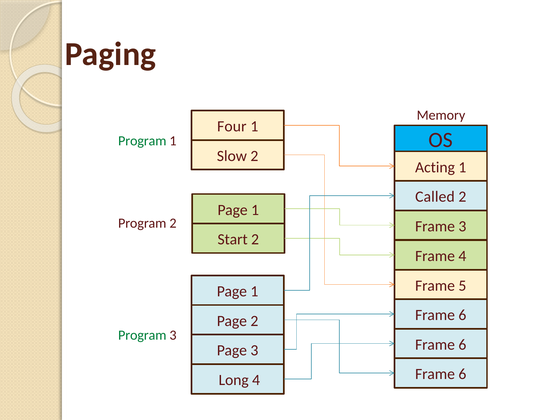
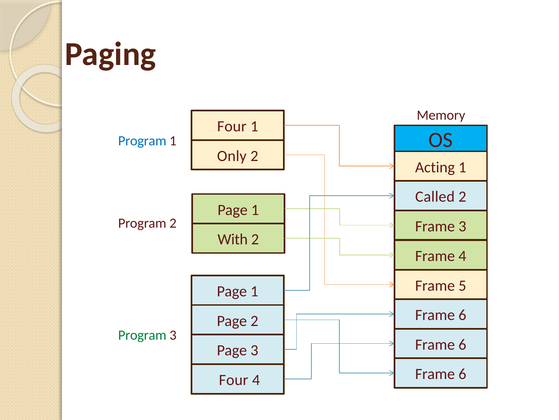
Program at (142, 141) colour: green -> blue
Slow: Slow -> Only
Start: Start -> With
Long at (234, 379): Long -> Four
